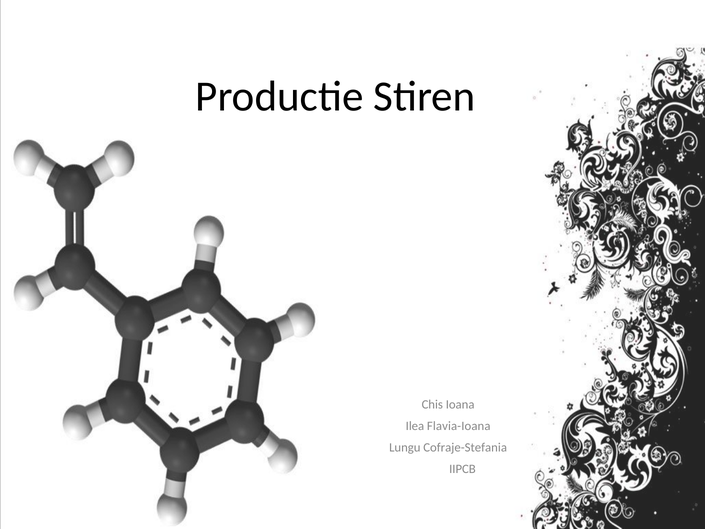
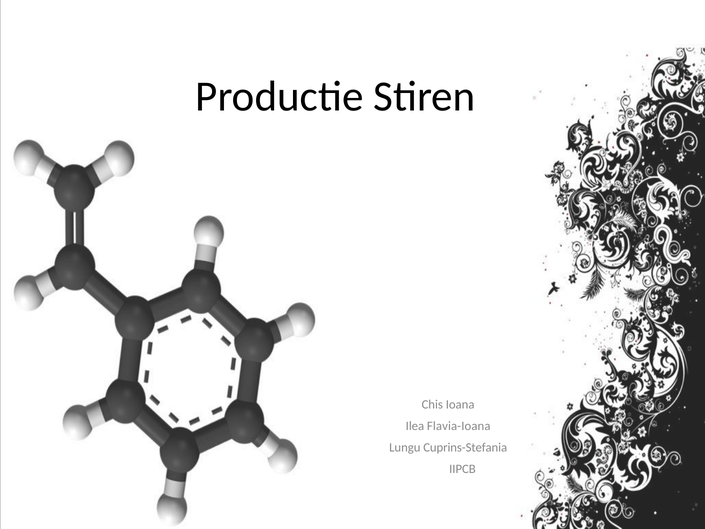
Cofraje-Stefania: Cofraje-Stefania -> Cuprins-Stefania
